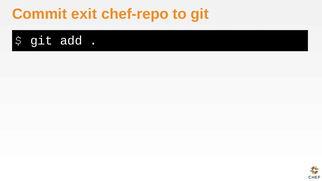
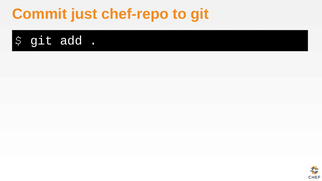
exit: exit -> just
